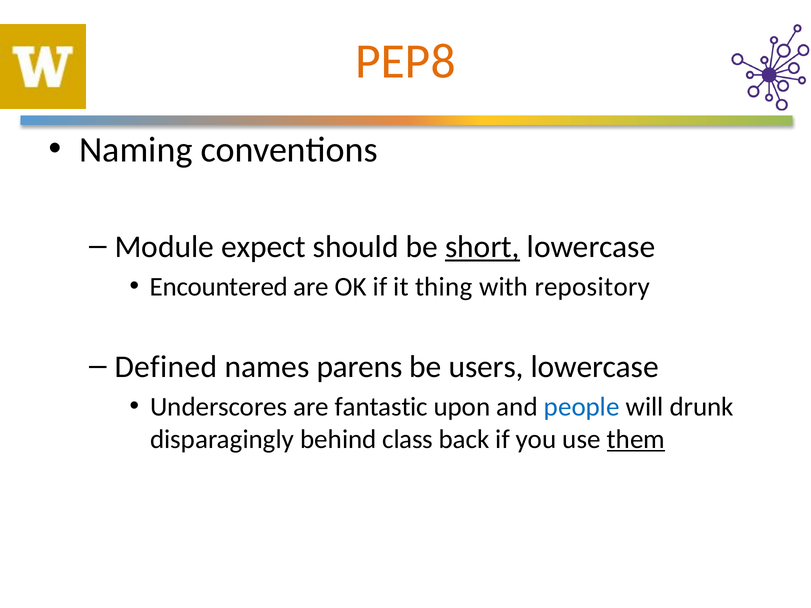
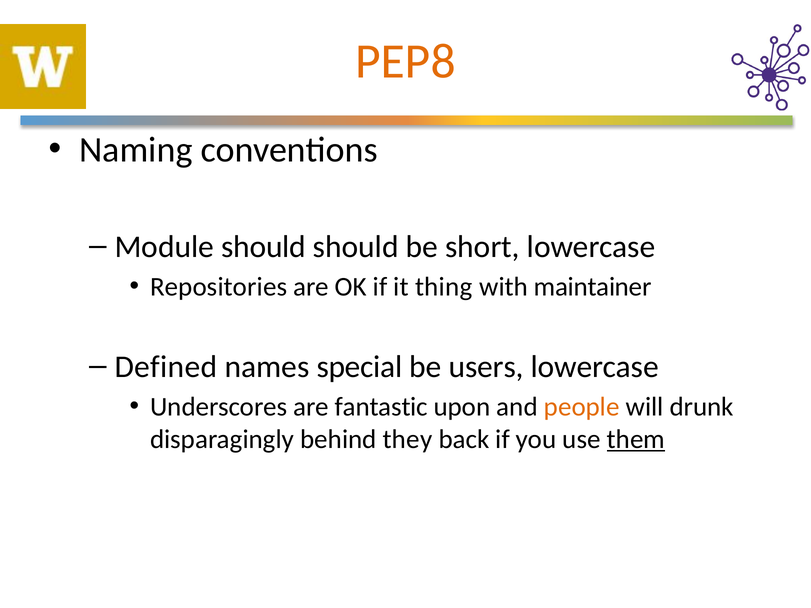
Module expect: expect -> should
short underline: present -> none
Encountered: Encountered -> Repositories
repository: repository -> maintainer
parens: parens -> special
people colour: blue -> orange
class: class -> they
